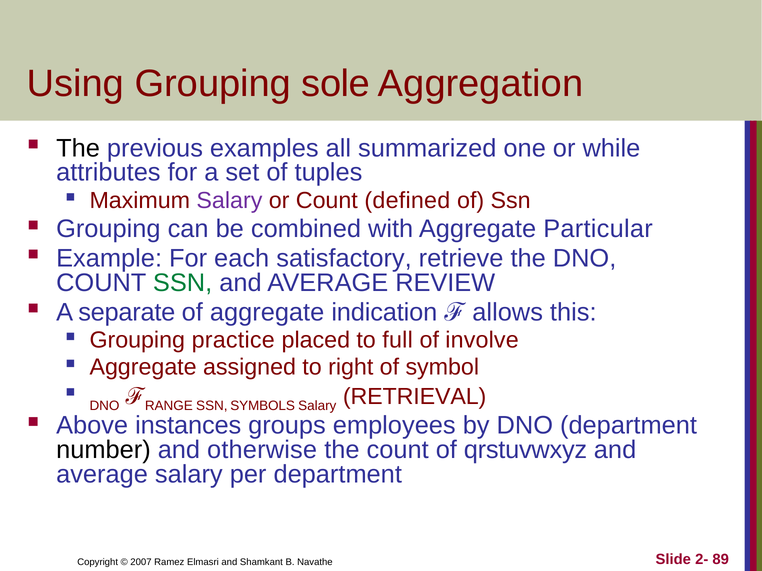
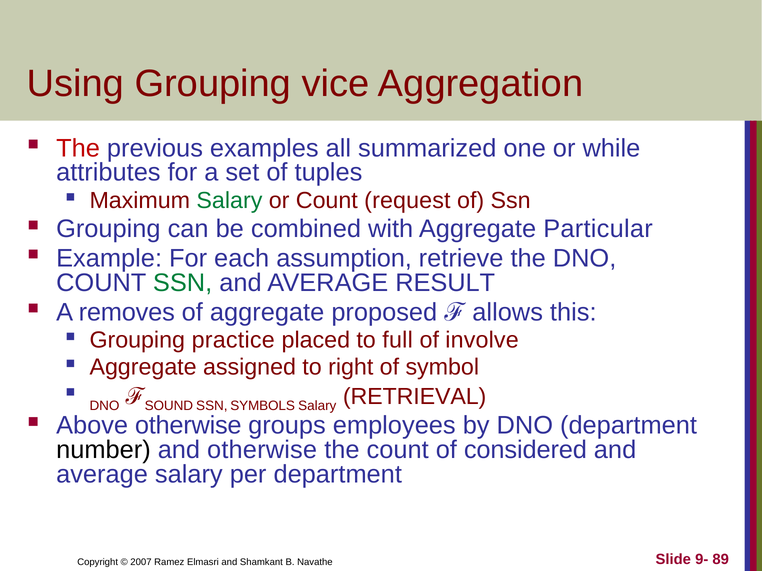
sole: sole -> vice
The at (78, 148) colour: black -> red
Salary at (229, 201) colour: purple -> green
defined: defined -> request
satisfactory: satisfactory -> assumption
REVIEW: REVIEW -> RESULT
separate: separate -> removes
indication: indication -> proposed
RANGE: RANGE -> SOUND
Above instances: instances -> otherwise
qrstuvwxyz: qrstuvwxyz -> considered
2-: 2- -> 9-
